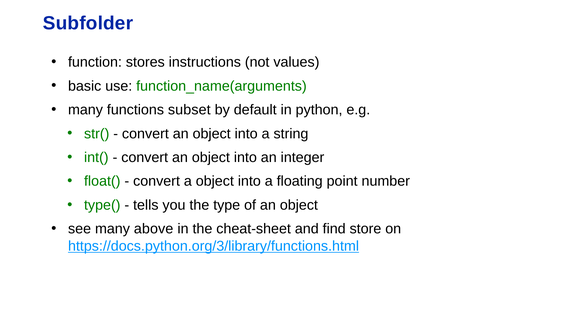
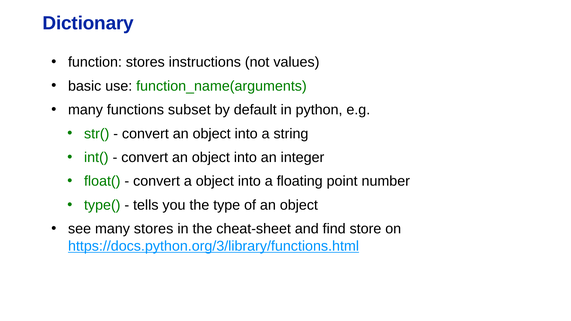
Subfolder: Subfolder -> Dictionary
many above: above -> stores
